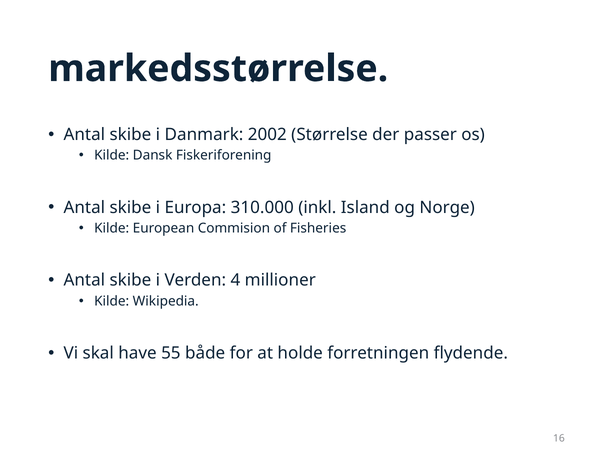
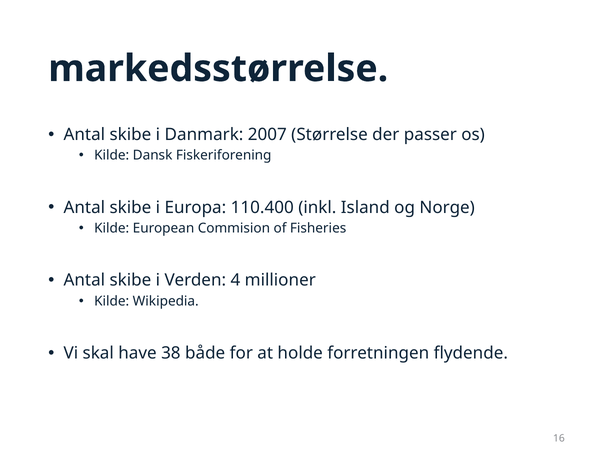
2002: 2002 -> 2007
310.000: 310.000 -> 110.400
55: 55 -> 38
